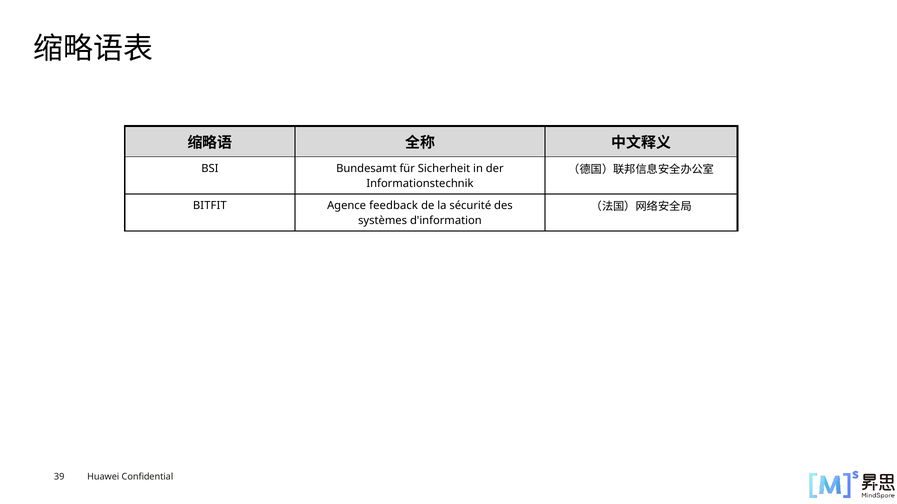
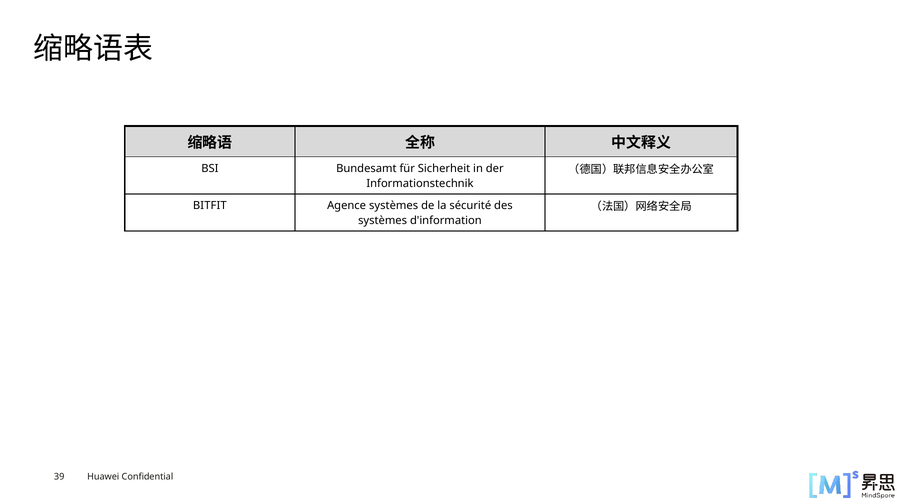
Agence feedback: feedback -> systèmes
